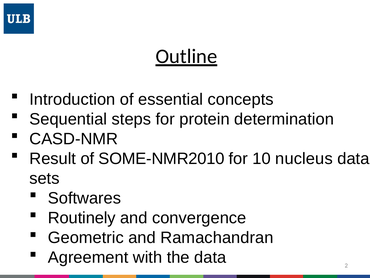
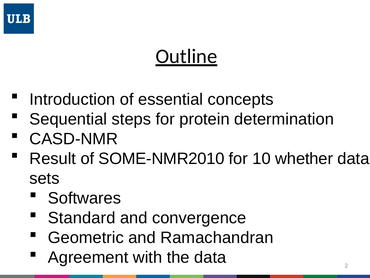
nucleus: nucleus -> whether
Routinely: Routinely -> Standard
